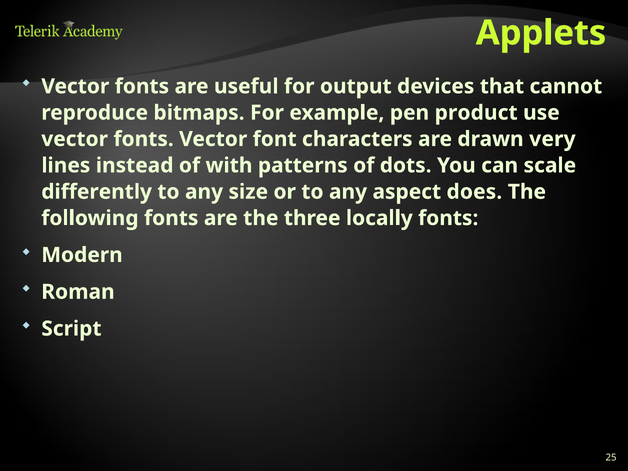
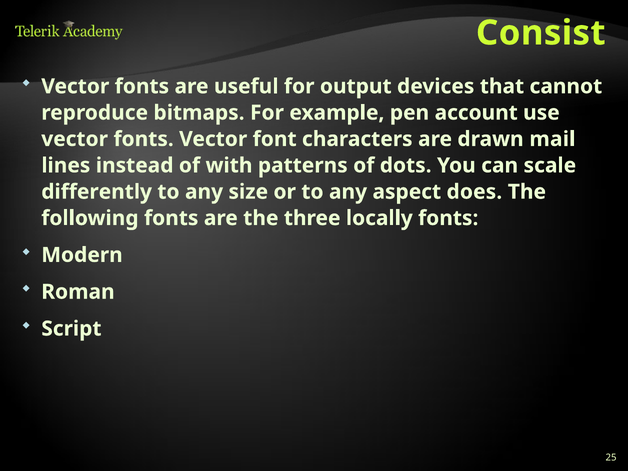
Applets: Applets -> Consist
product: product -> account
very: very -> mail
